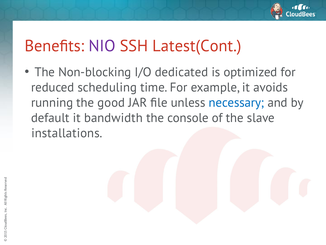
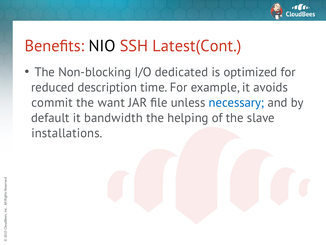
NIO colour: purple -> black
scheduling: scheduling -> description
running: running -> commit
good: good -> want
console: console -> helping
